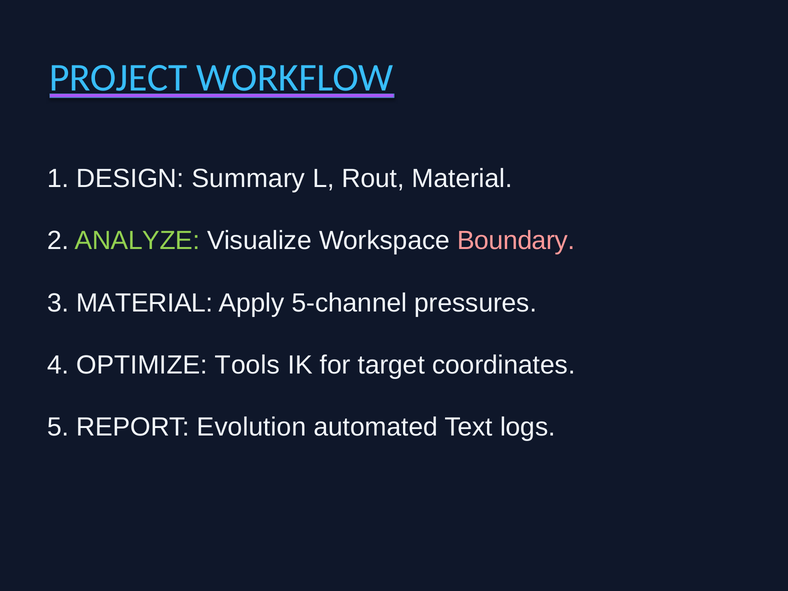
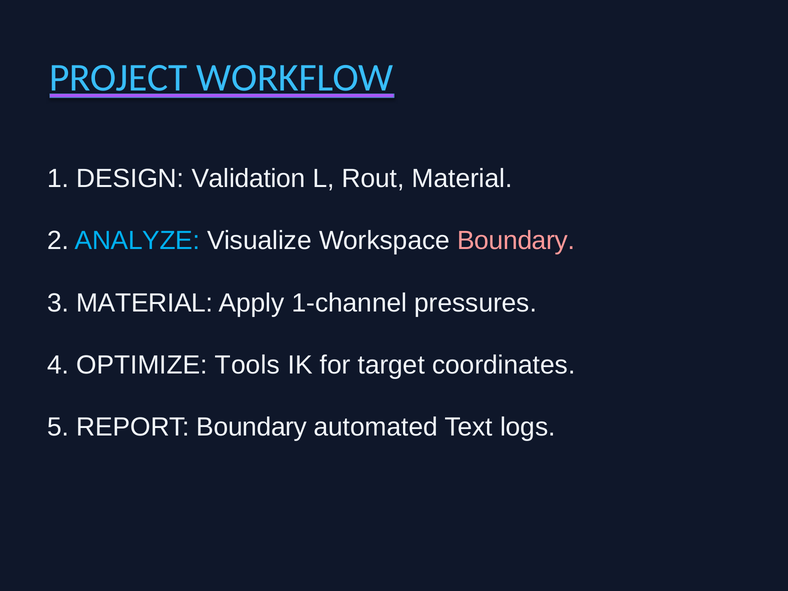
Summary: Summary -> Validation
ANALYZE colour: light green -> light blue
5-channel: 5-channel -> 1-channel
REPORT Evolution: Evolution -> Boundary
